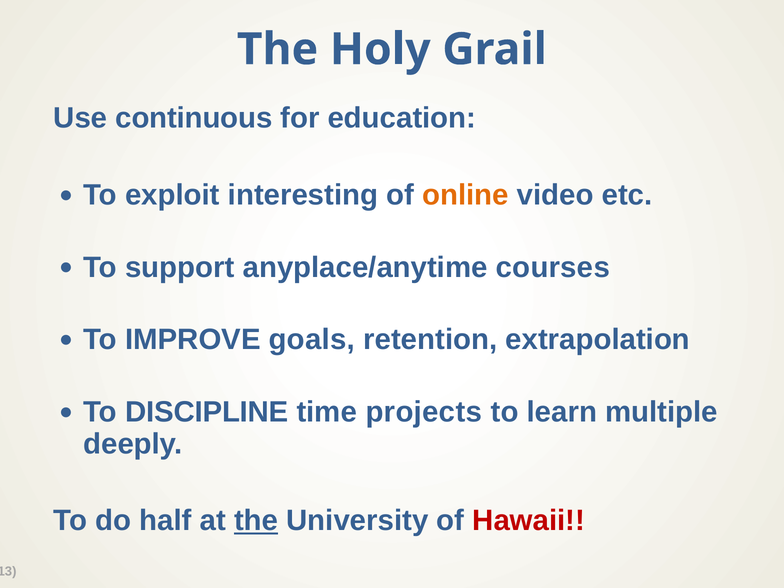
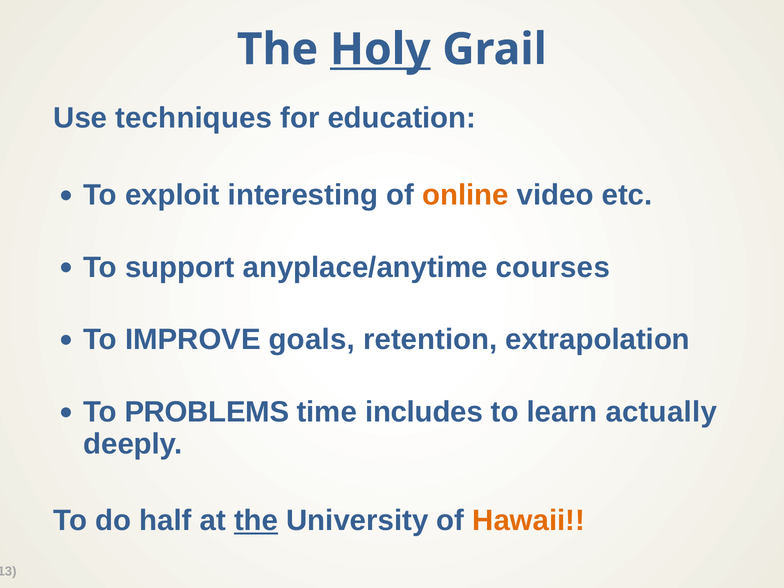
Holy underline: none -> present
continuous: continuous -> techniques
DISCIPLINE: DISCIPLINE -> PROBLEMS
projects: projects -> includes
multiple: multiple -> actually
Hawaii colour: red -> orange
